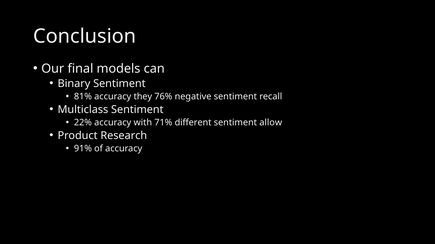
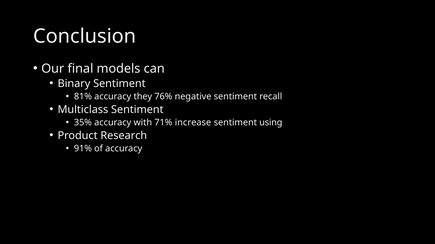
22%: 22% -> 35%
different: different -> increase
allow: allow -> using
